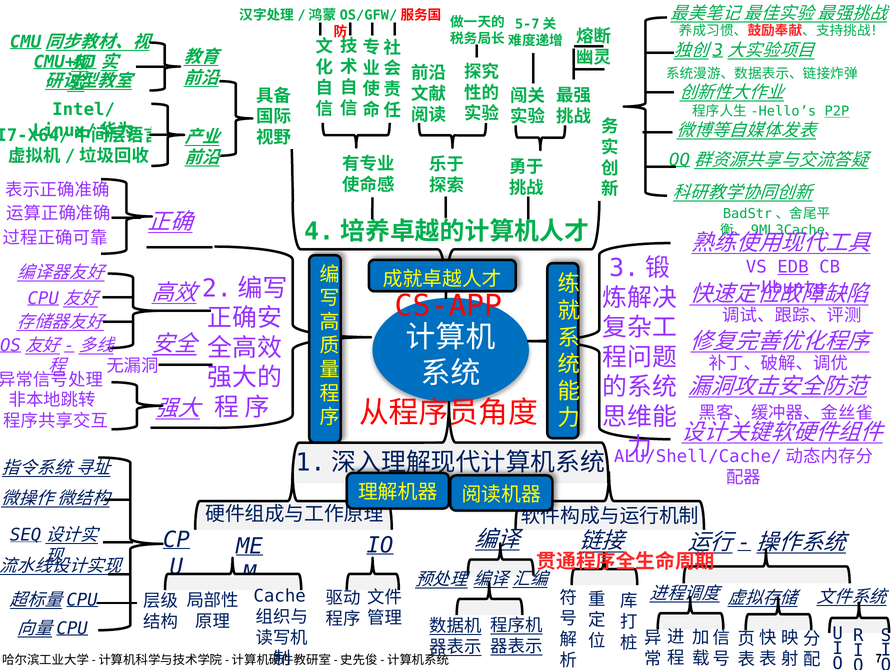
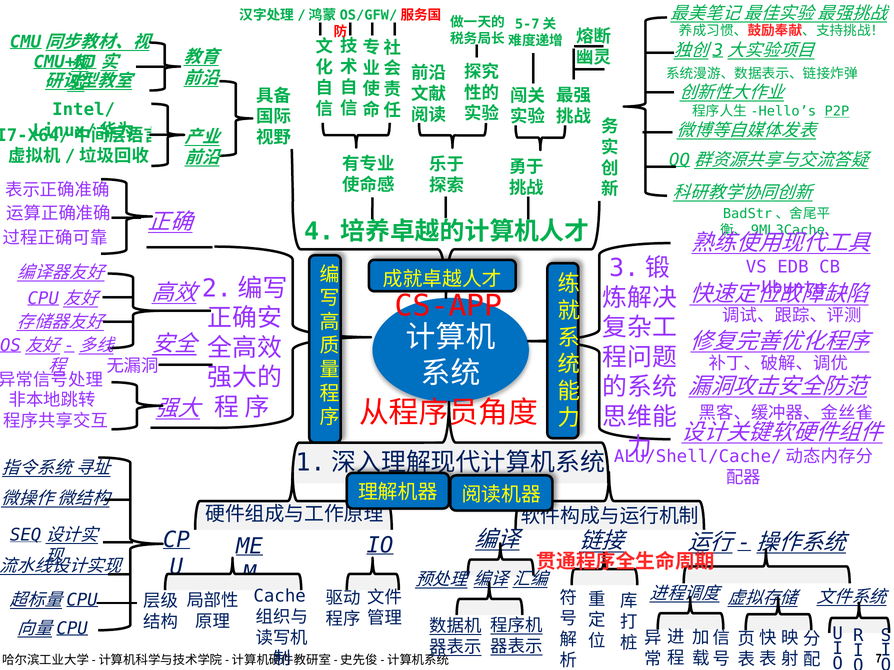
EDB underline: present -> none
